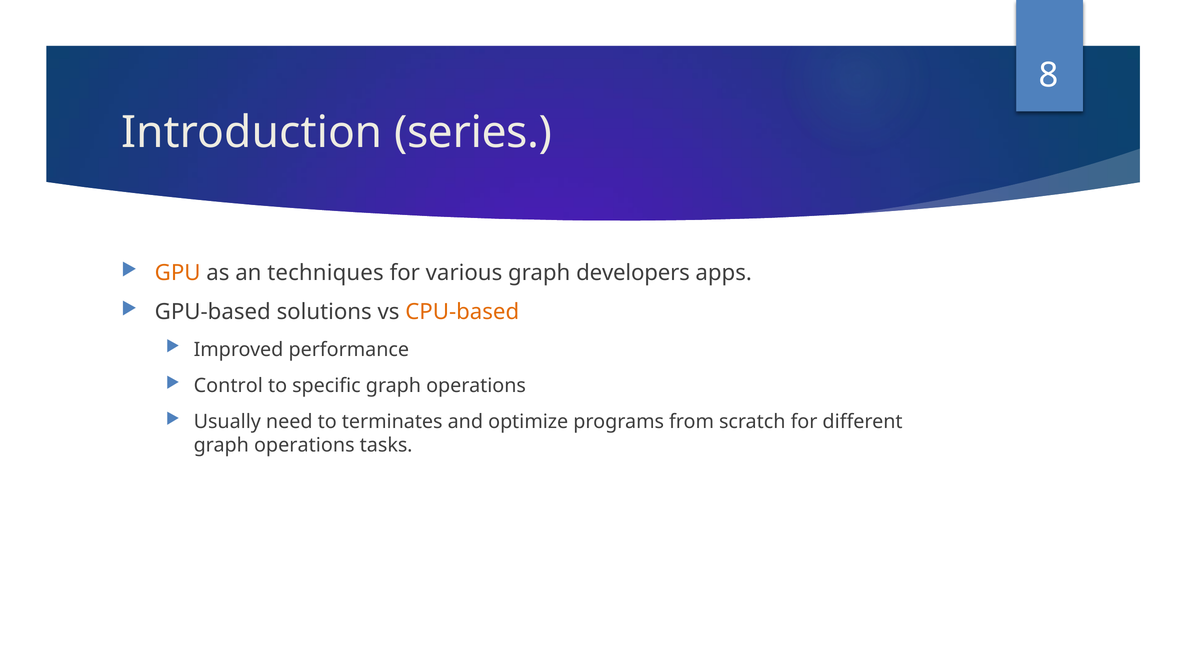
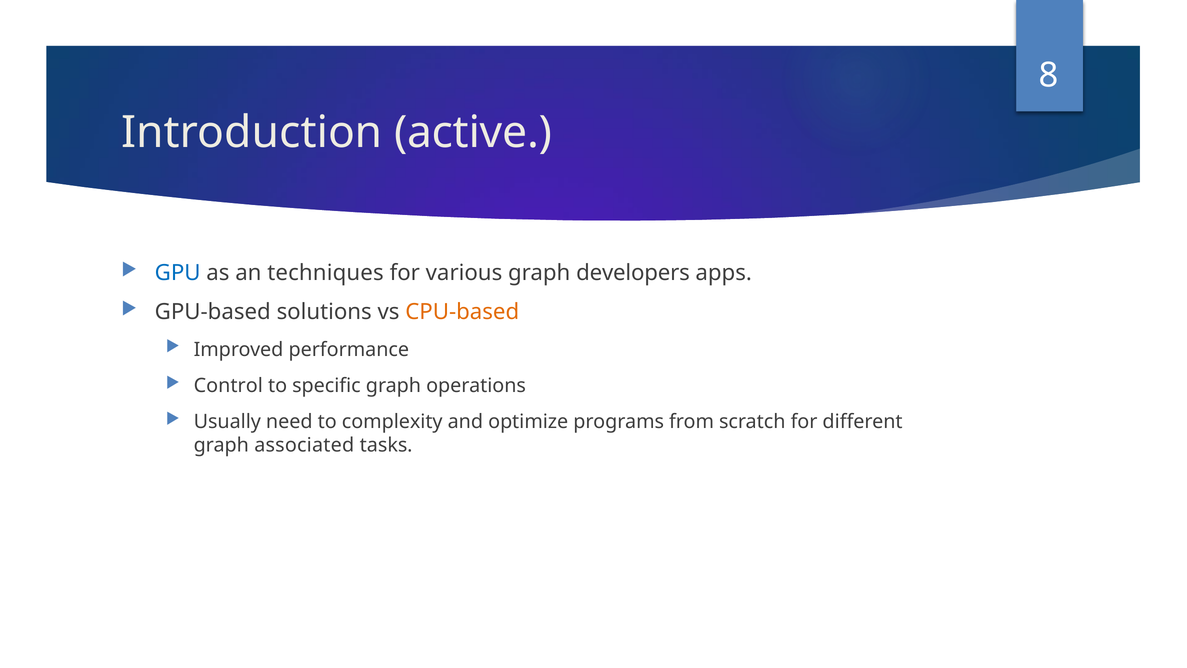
series: series -> active
GPU colour: orange -> blue
terminates: terminates -> complexity
operations at (304, 445): operations -> associated
